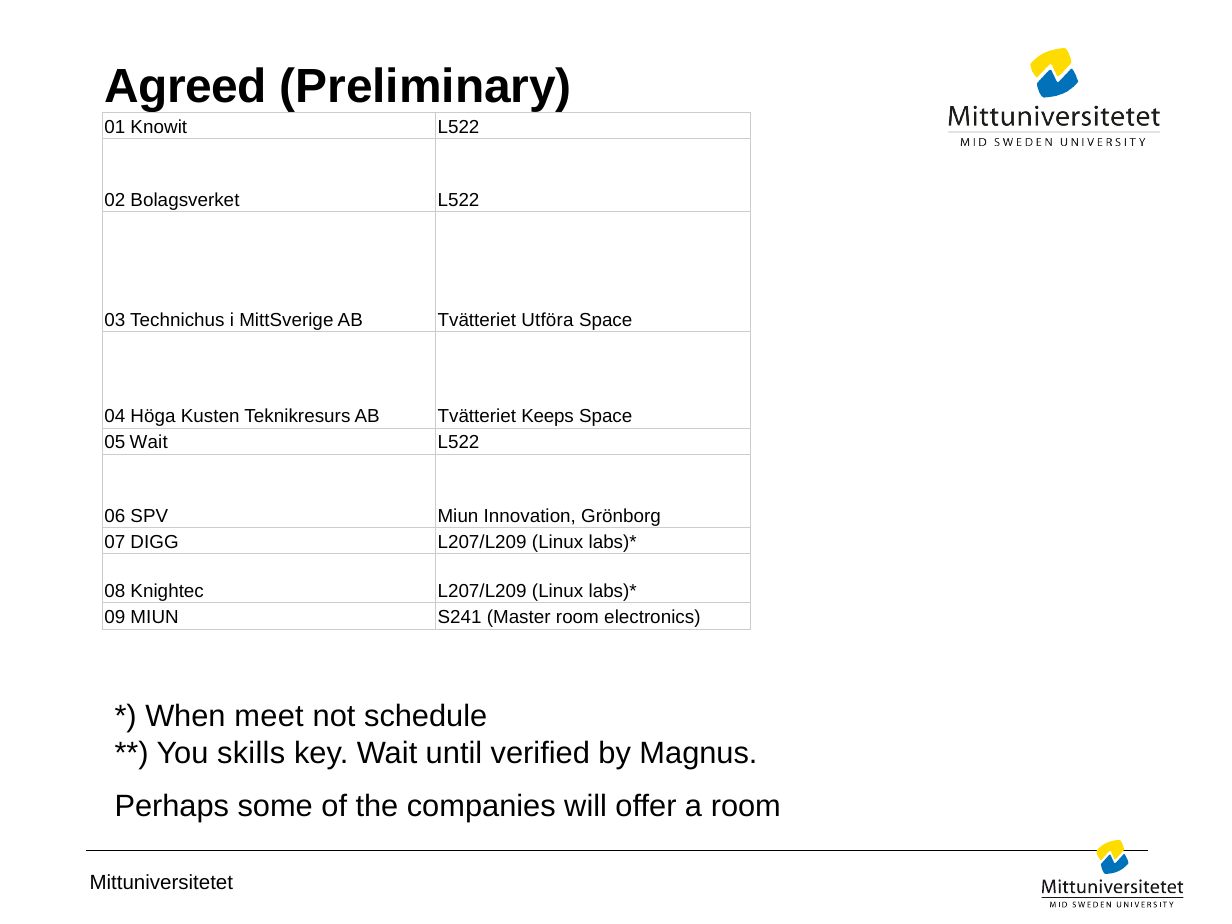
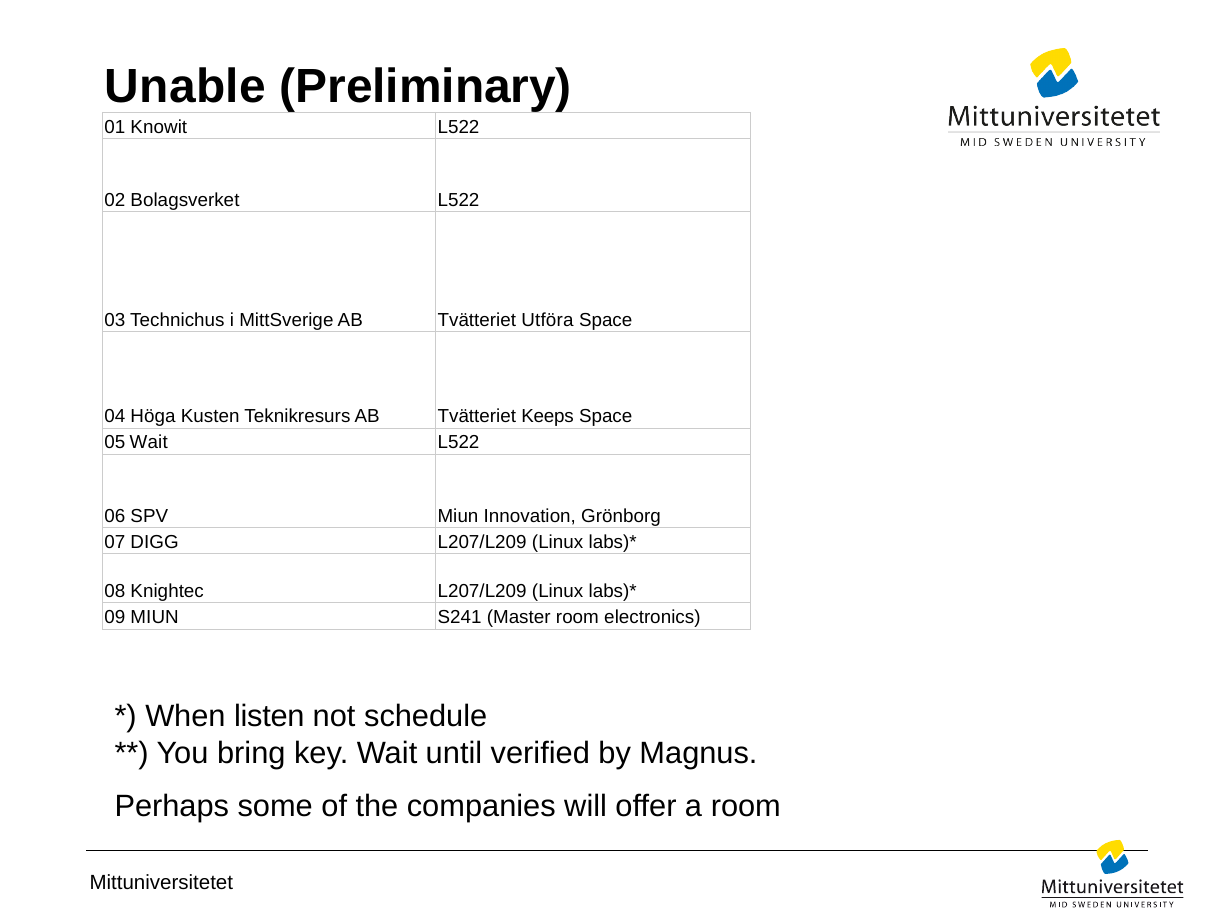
Agreed: Agreed -> Unable
meet: meet -> listen
skills: skills -> bring
